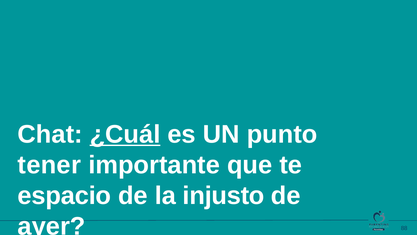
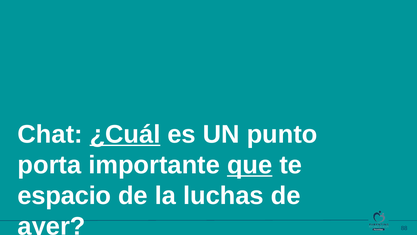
tener: tener -> porta
que underline: none -> present
injusto: injusto -> luchas
